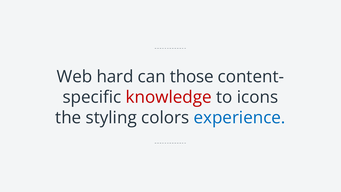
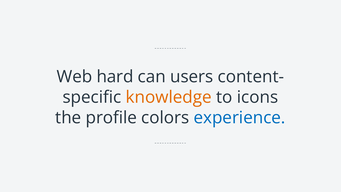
those: those -> users
knowledge colour: red -> orange
styling: styling -> profile
